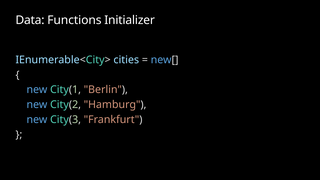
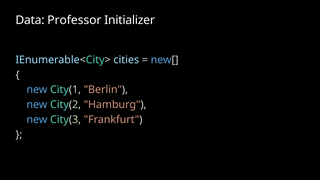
Functions: Functions -> Professor
